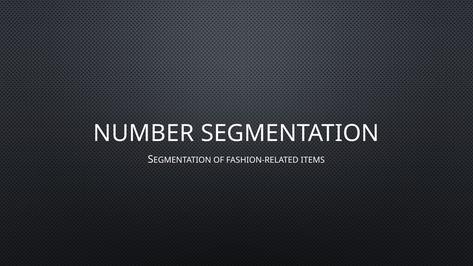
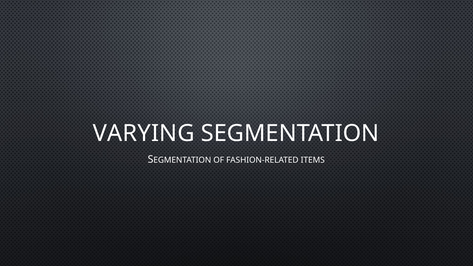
NUMBER: NUMBER -> VARYING
